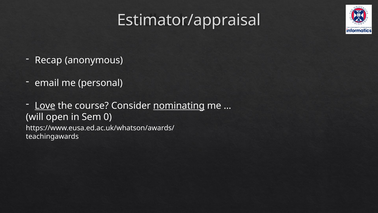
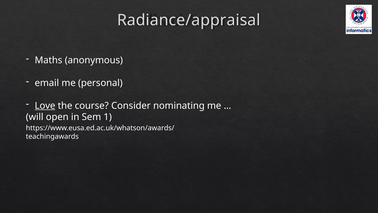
Estimator/appraisal: Estimator/appraisal -> Radiance/appraisal
Recap: Recap -> Maths
nominating underline: present -> none
0: 0 -> 1
